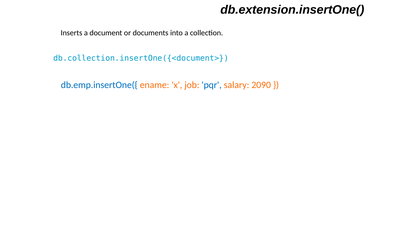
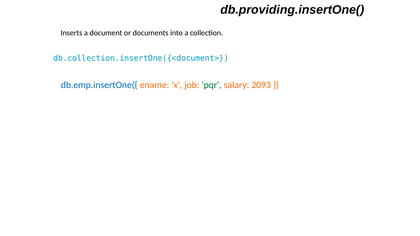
db.extension.insertOne(: db.extension.insertOne( -> db.providing.insertOne(
pqr colour: blue -> green
2090: 2090 -> 2093
